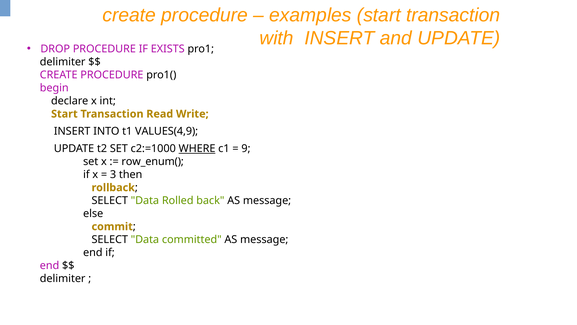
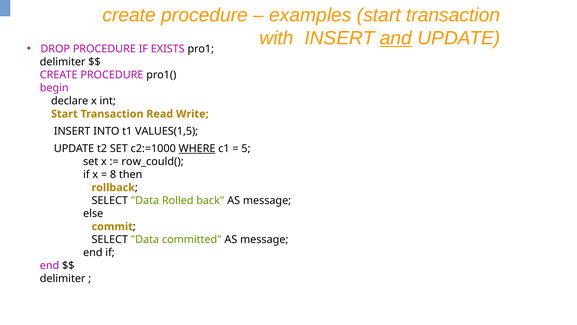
and underline: none -> present
VALUES(4,9: VALUES(4,9 -> VALUES(1,5
9: 9 -> 5
row_enum(: row_enum( -> row_could(
3: 3 -> 8
